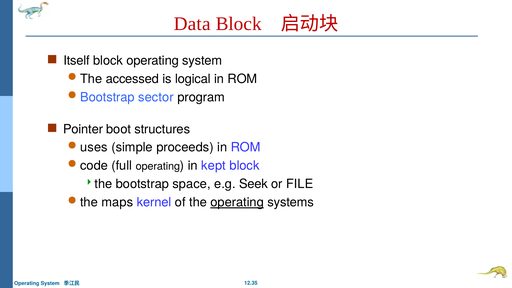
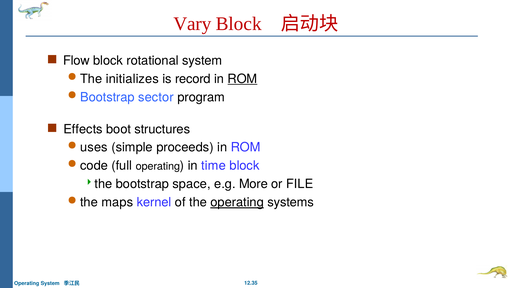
Data: Data -> Vary
Itself: Itself -> Flow
block operating: operating -> rotational
accessed: accessed -> initializes
logical: logical -> record
ROM at (242, 79) underline: none -> present
Pointer: Pointer -> Effects
kept: kept -> time
Seek: Seek -> More
